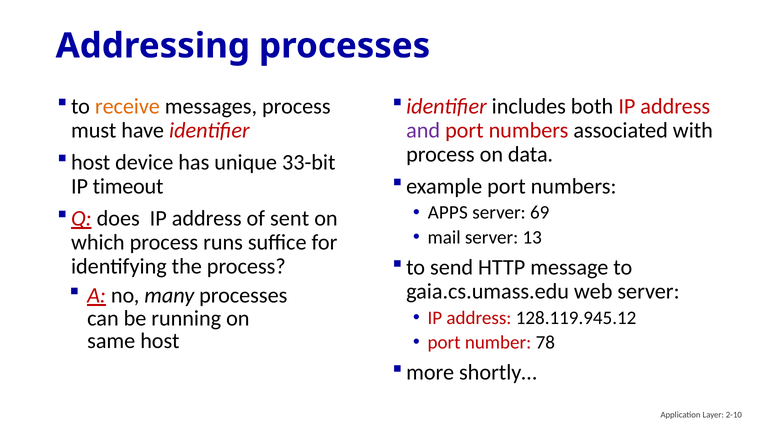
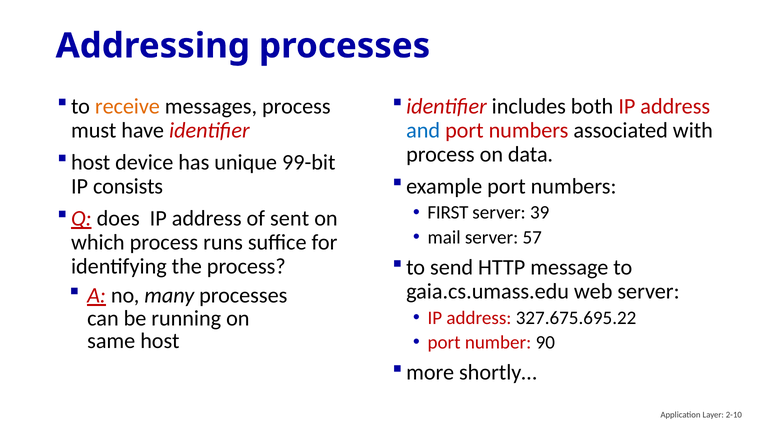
and colour: purple -> blue
33-bit: 33-bit -> 99-bit
timeout: timeout -> consists
APPS: APPS -> FIRST
69: 69 -> 39
13: 13 -> 57
128.119.945.12: 128.119.945.12 -> 327.675.695.22
78: 78 -> 90
